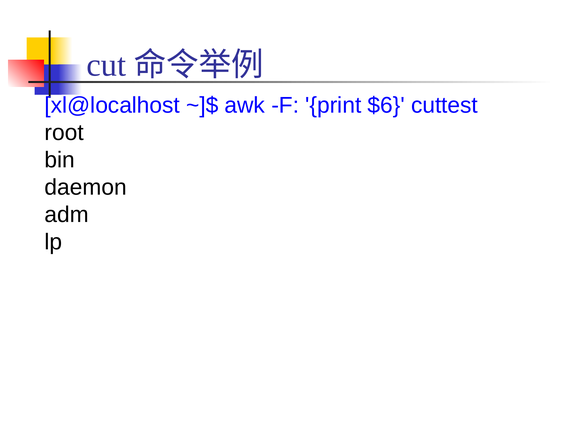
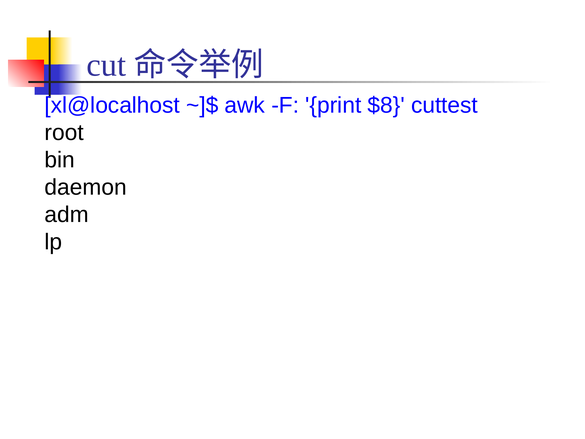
$6: $6 -> $8
